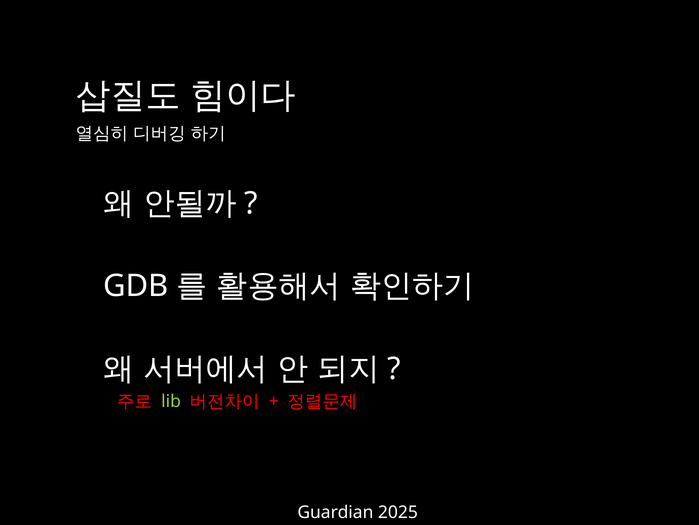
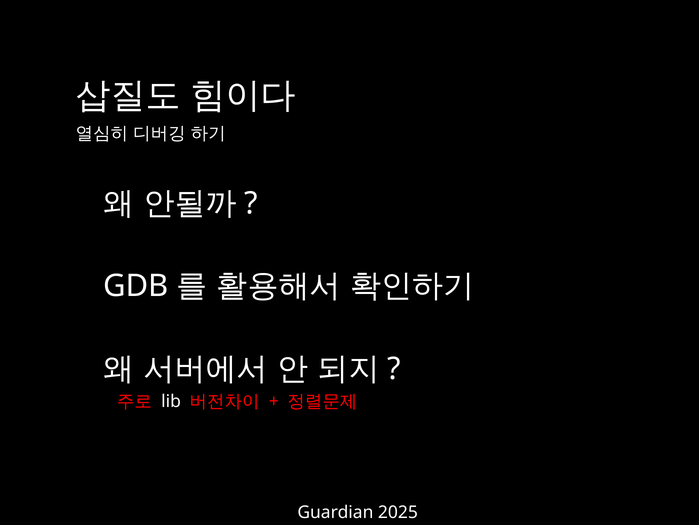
lib colour: light green -> white
